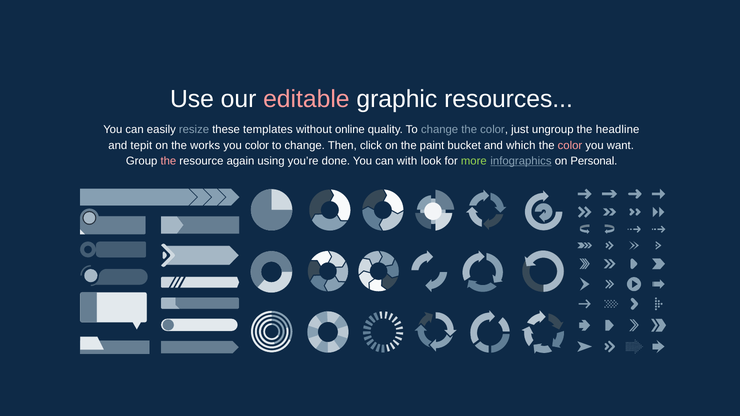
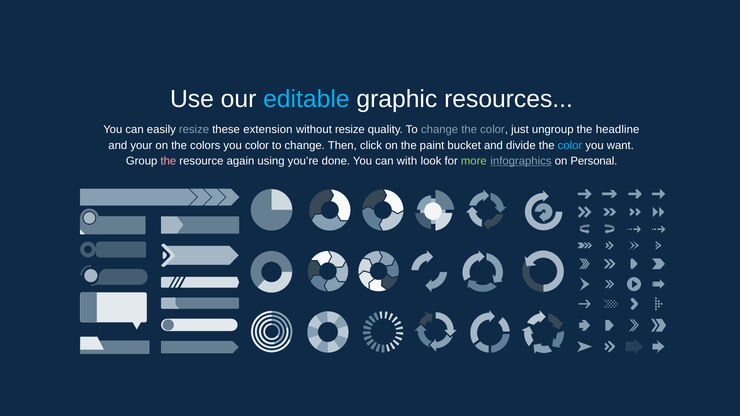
editable colour: pink -> light blue
templates: templates -> extension
without online: online -> resize
tepit: tepit -> your
works: works -> colors
which: which -> divide
color at (570, 145) colour: pink -> light blue
